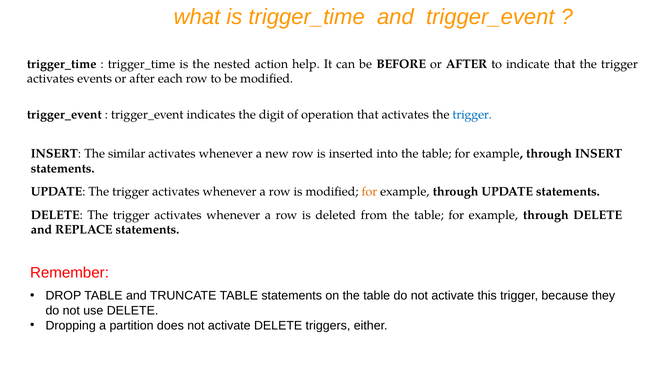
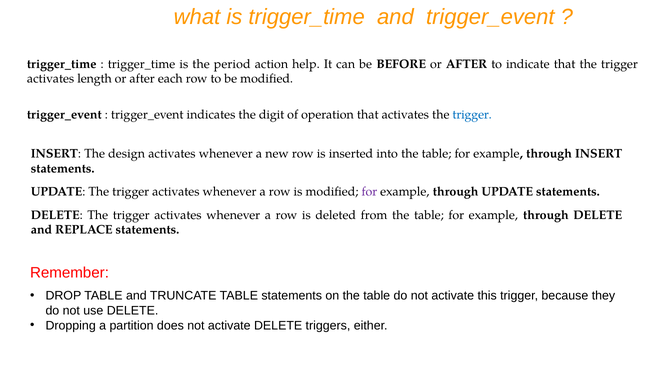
nested: nested -> period
events: events -> length
similar: similar -> design
for at (369, 192) colour: orange -> purple
